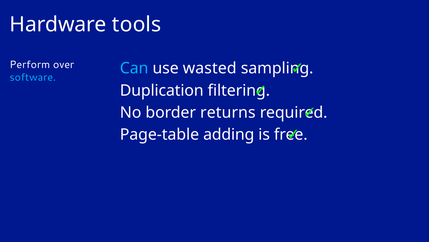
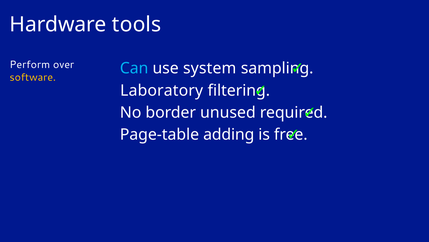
wasted: wasted -> system
software colour: light blue -> yellow
Duplication: Duplication -> Laboratory
returns: returns -> unused
